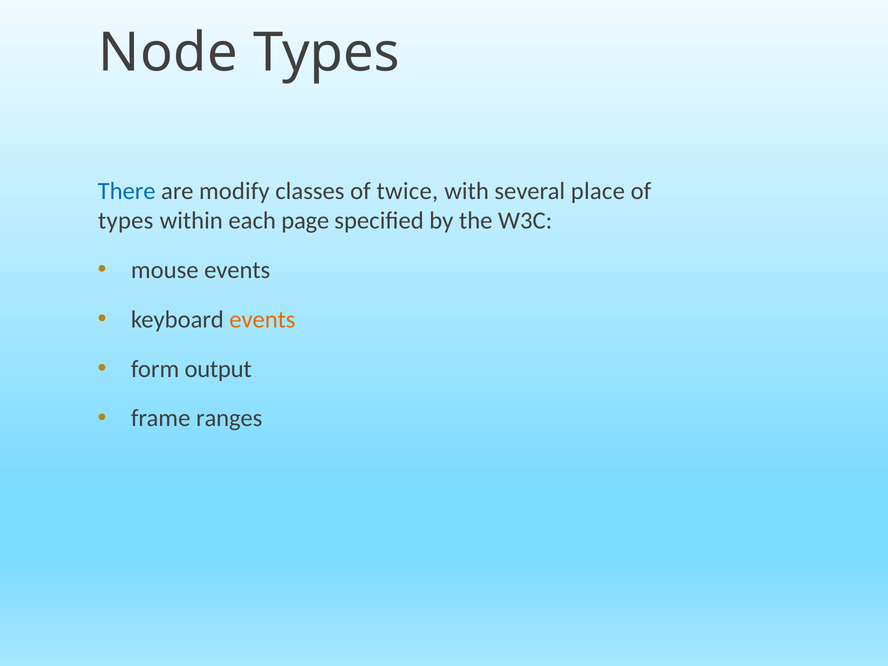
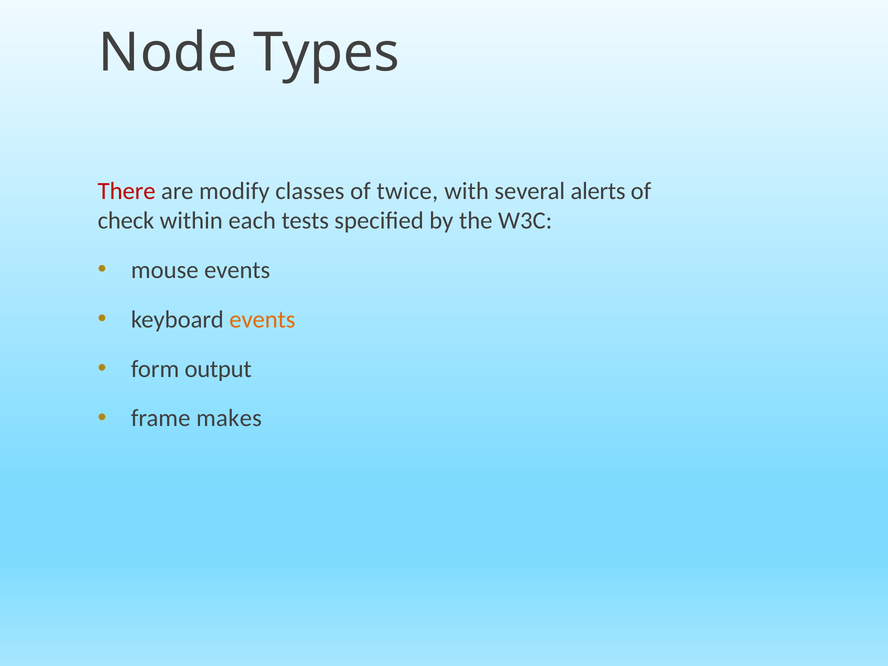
There colour: blue -> red
place: place -> alerts
types at (126, 221): types -> check
page: page -> tests
ranges: ranges -> makes
